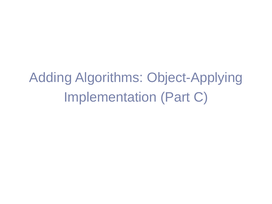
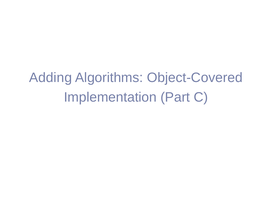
Object-Applying: Object-Applying -> Object-Covered
